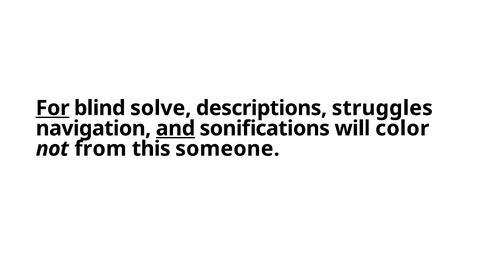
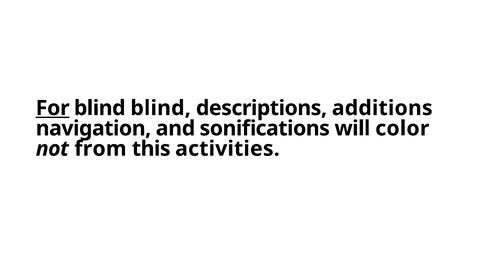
blind solve: solve -> blind
struggles: struggles -> additions
and underline: present -> none
someone: someone -> activities
